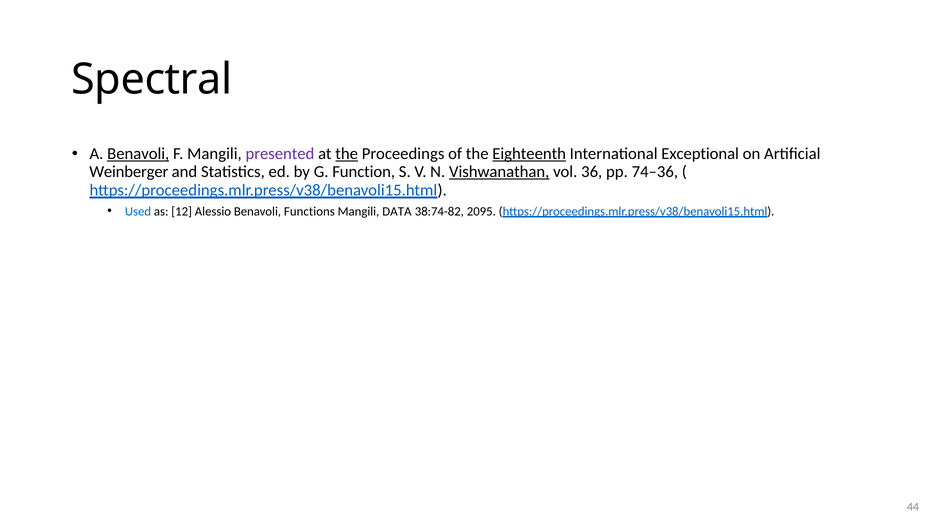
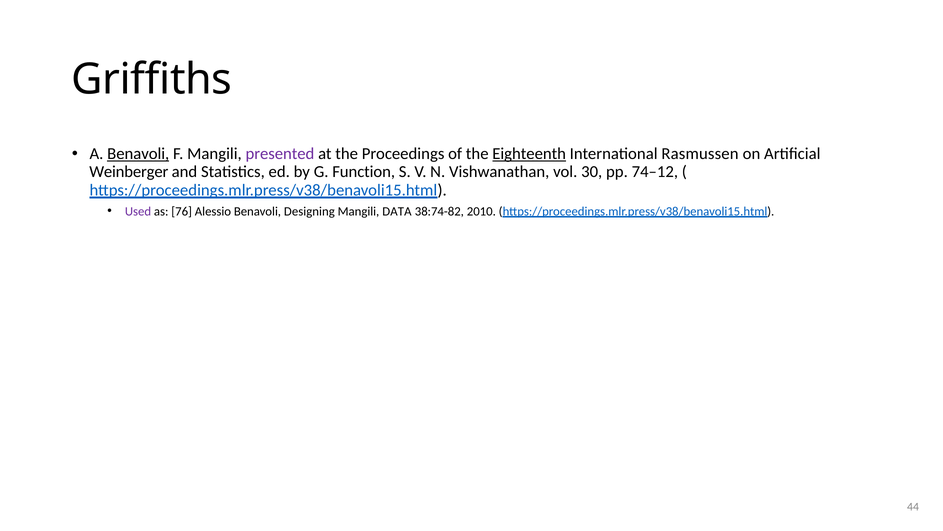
Spectral: Spectral -> Griffiths
the at (347, 154) underline: present -> none
Exceptional: Exceptional -> Rasmussen
Vishwanathan underline: present -> none
36: 36 -> 30
74–36: 74–36 -> 74–12
Used colour: blue -> purple
12: 12 -> 76
Functions: Functions -> Designing
2095: 2095 -> 2010
